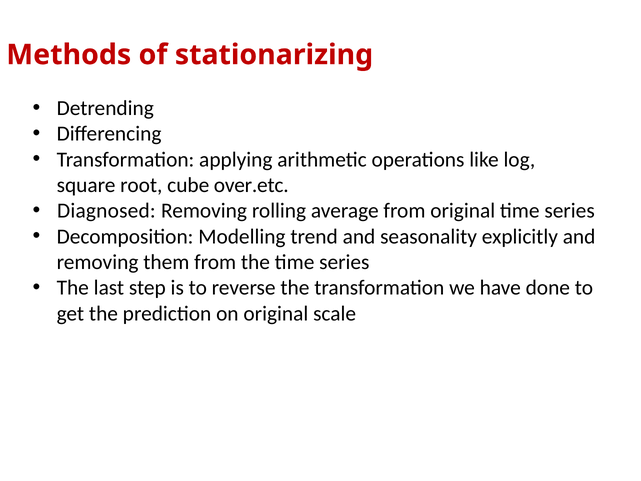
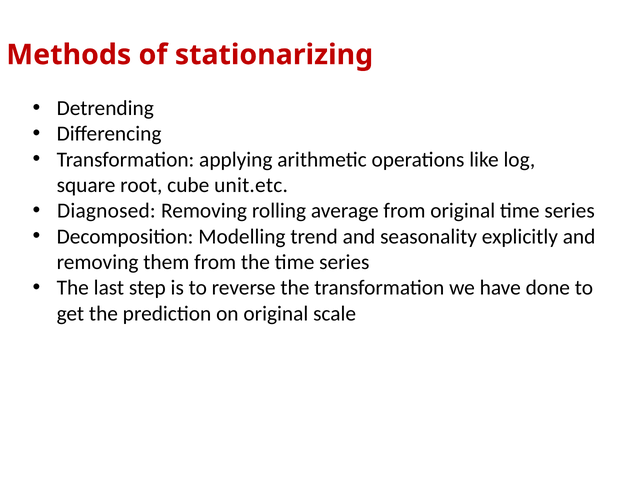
over.etc: over.etc -> unit.etc
